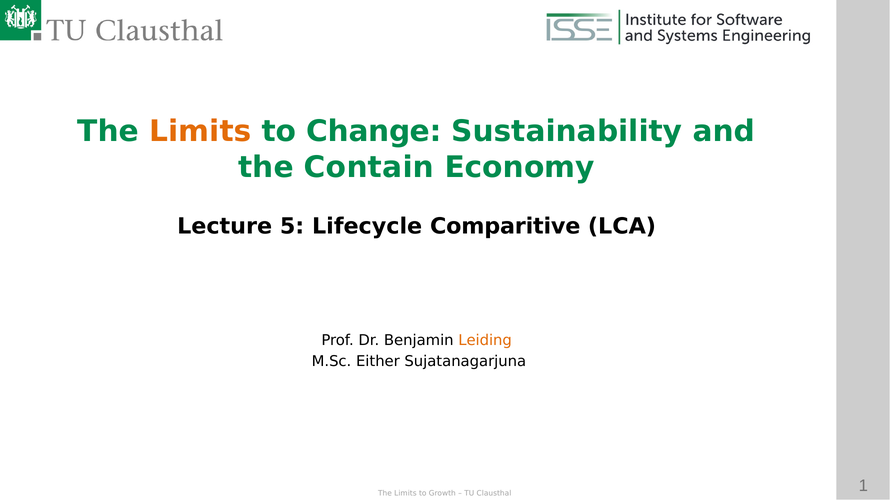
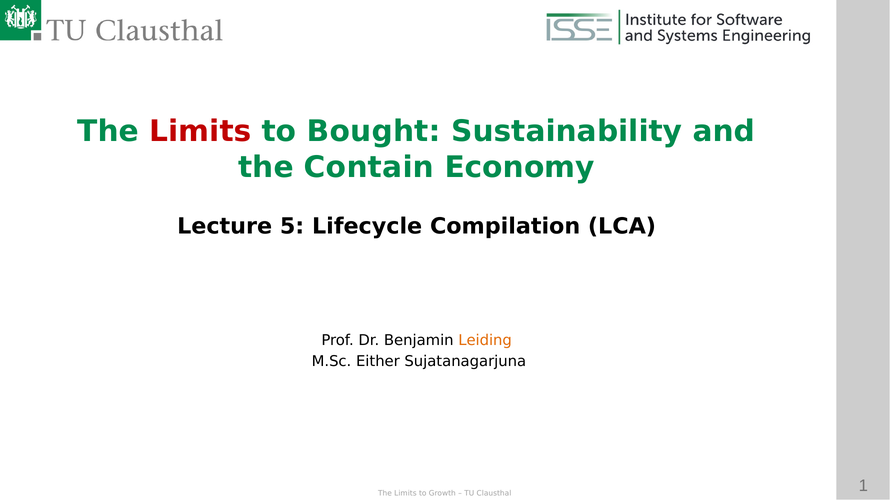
Limits at (200, 132) colour: orange -> red
Change: Change -> Bought
Comparitive: Comparitive -> Compilation
